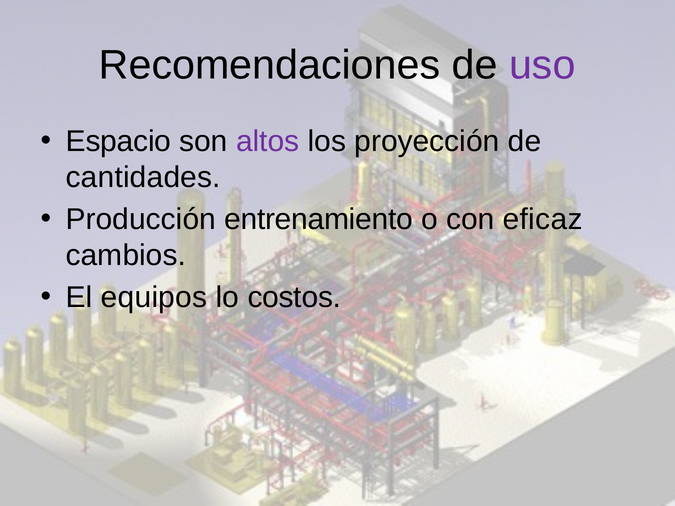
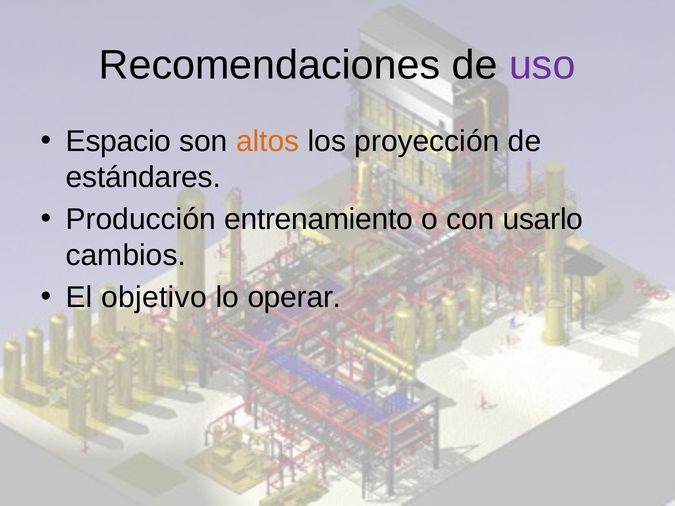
altos colour: purple -> orange
cantidades: cantidades -> estándares
eficaz: eficaz -> usarlo
equipos: equipos -> objetivo
costos: costos -> operar
